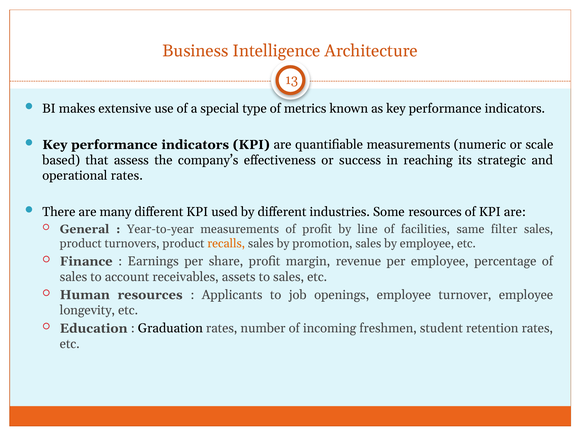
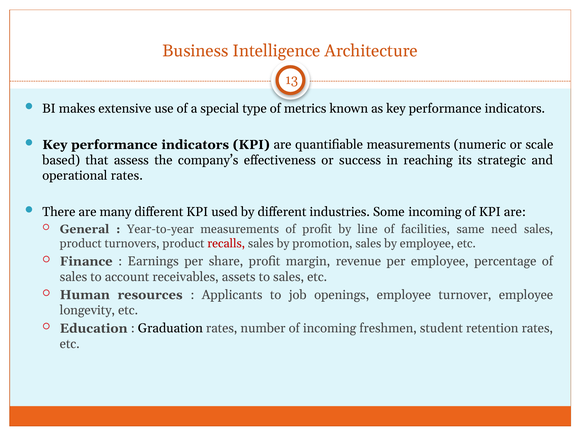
Some resources: resources -> incoming
filter: filter -> need
recalls colour: orange -> red
